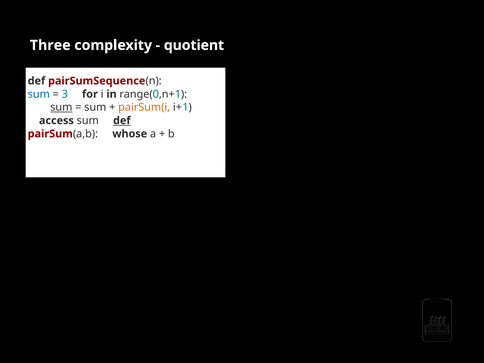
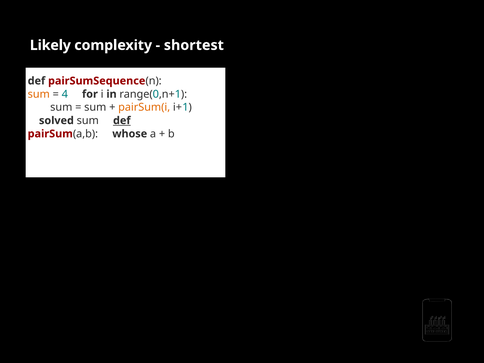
Three: Three -> Likely
quotient: quotient -> shortest
sum at (39, 94) colour: blue -> orange
3: 3 -> 4
sum at (61, 107) underline: present -> none
access: access -> solved
